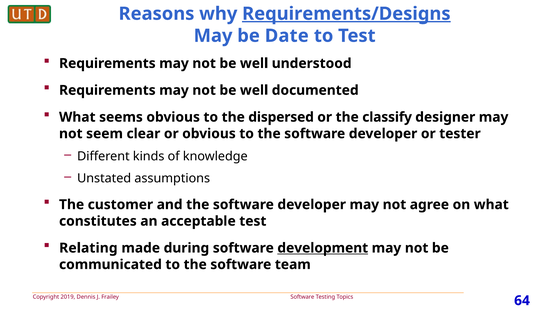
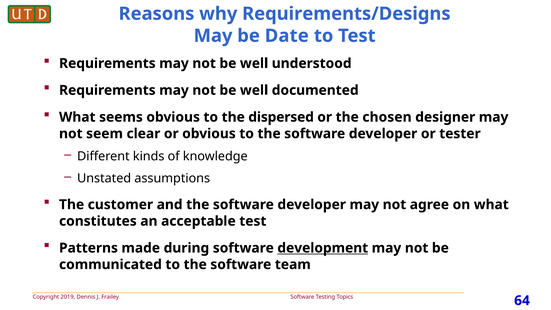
Requirements/Designs underline: present -> none
classify: classify -> chosen
Relating: Relating -> Patterns
